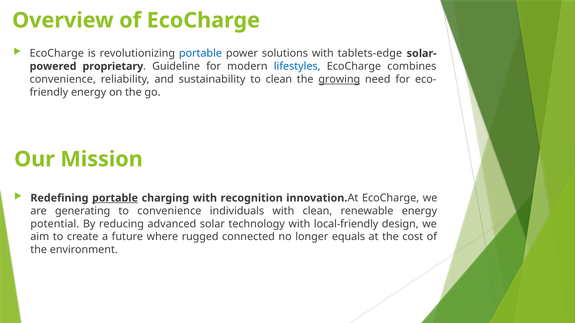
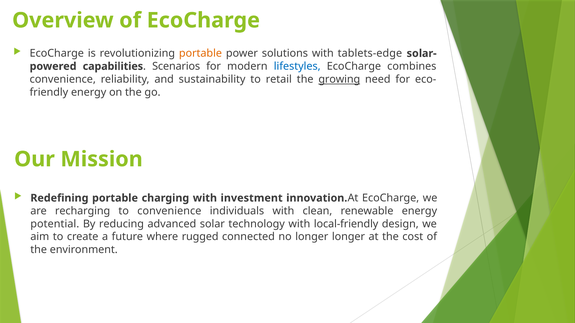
portable at (200, 53) colour: blue -> orange
proprietary: proprietary -> capabilities
Guideline: Guideline -> Scenarios
to clean: clean -> retail
portable at (115, 198) underline: present -> none
recognition: recognition -> investment
generating: generating -> recharging
longer equals: equals -> longer
